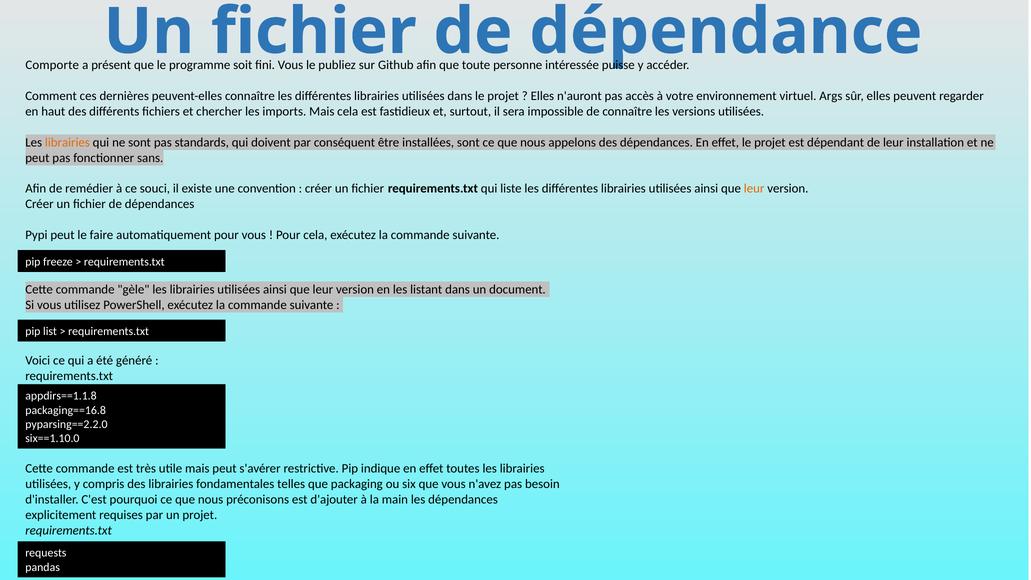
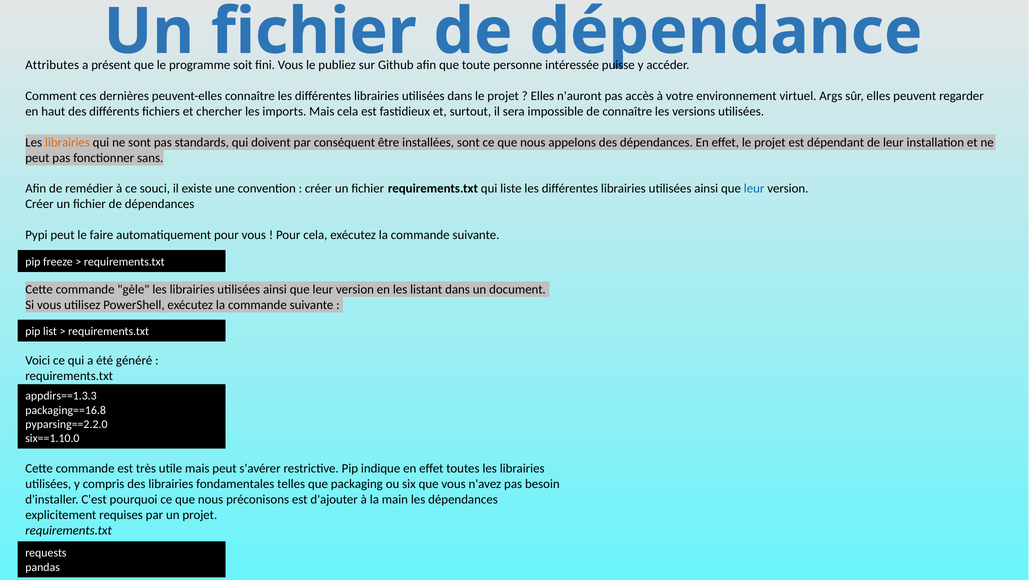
Comporte: Comporte -> Attributes
leur at (754, 189) colour: orange -> blue
appdirs==1.1.8: appdirs==1.1.8 -> appdirs==1.3.3
